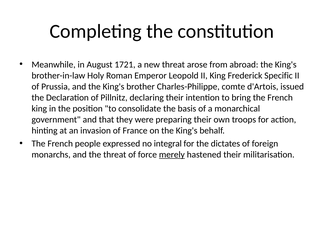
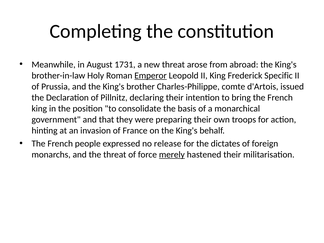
1721: 1721 -> 1731
Emperor underline: none -> present
integral: integral -> release
